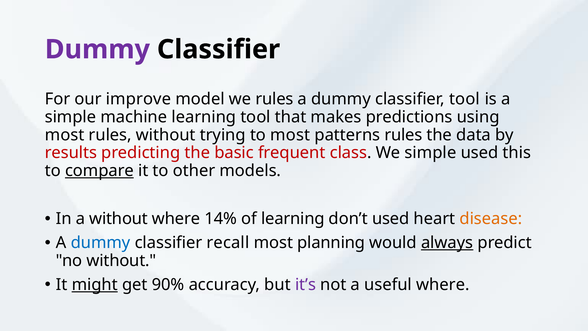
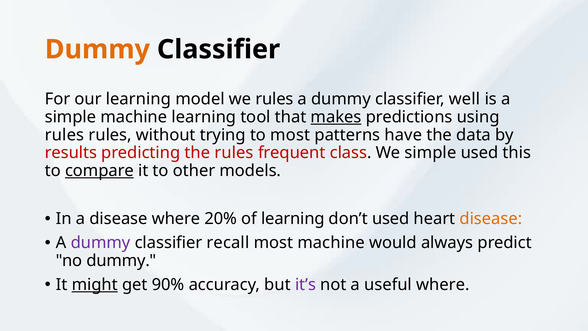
Dummy at (97, 49) colour: purple -> orange
our improve: improve -> learning
classifier tool: tool -> well
makes underline: none -> present
most at (65, 135): most -> rules
patterns rules: rules -> have
the basic: basic -> rules
a without: without -> disease
14%: 14% -> 20%
dummy at (101, 243) colour: blue -> purple
most planning: planning -> machine
always underline: present -> none
no without: without -> dummy
